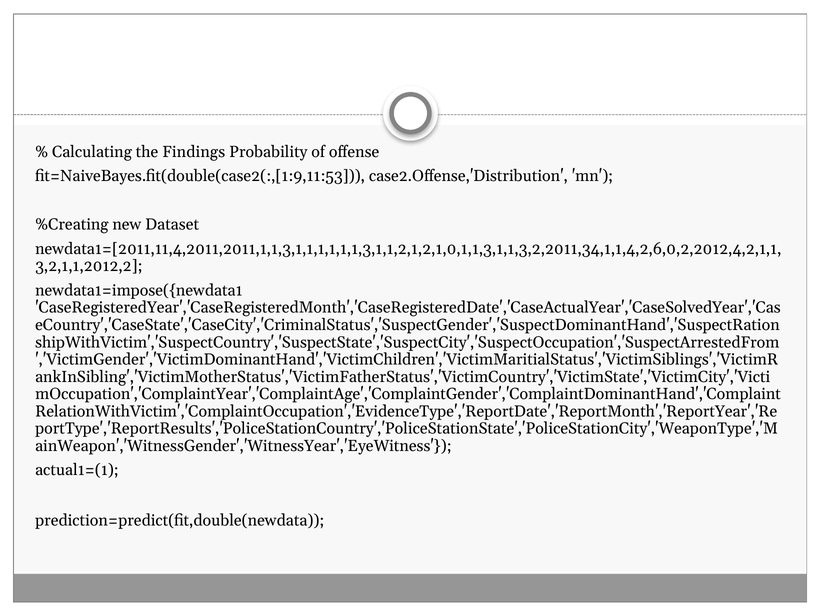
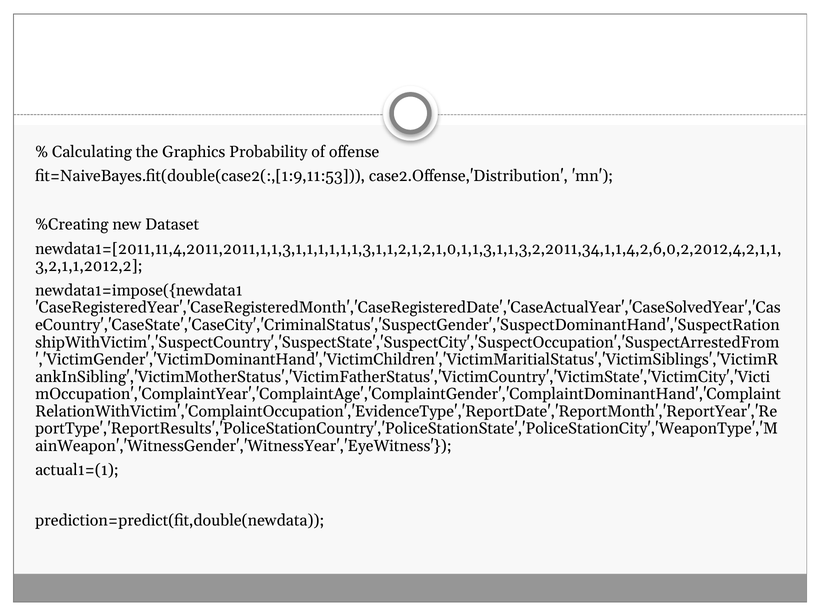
Findings: Findings -> Graphics
